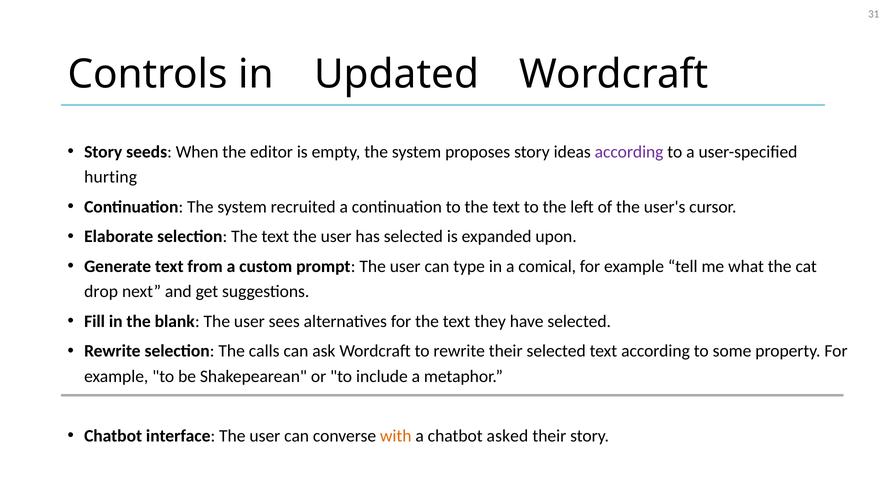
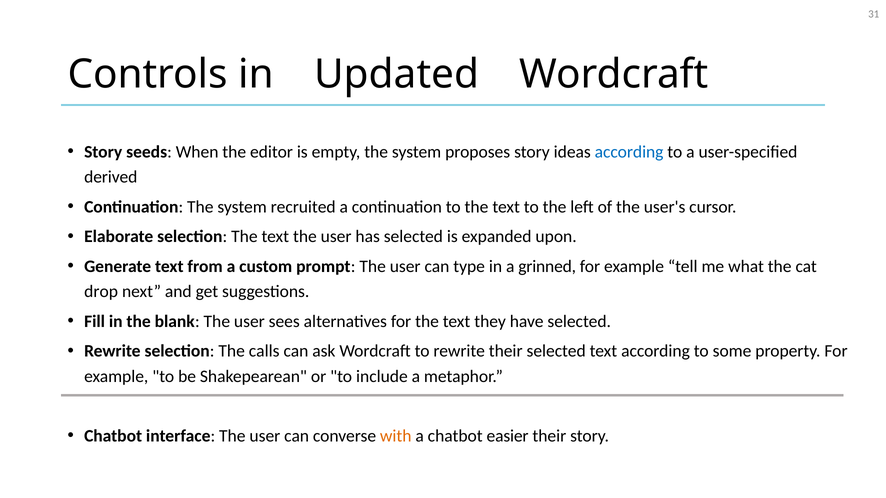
according at (629, 152) colour: purple -> blue
hurting: hurting -> derived
comical: comical -> grinned
asked: asked -> easier
